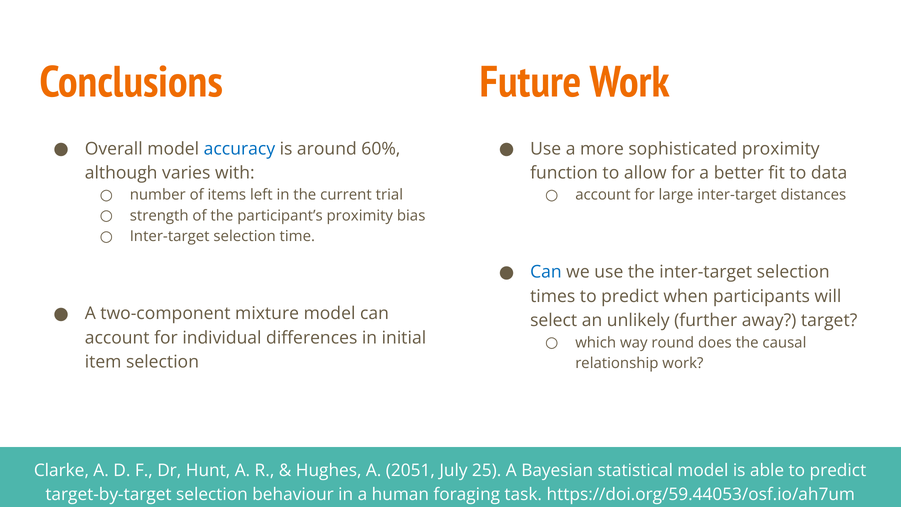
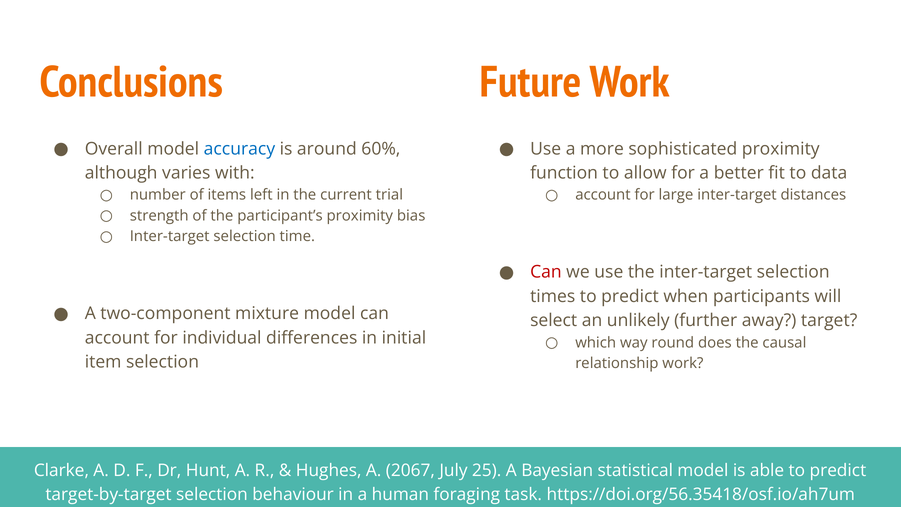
Can at (546, 272) colour: blue -> red
2051: 2051 -> 2067
https://doi.org/59.44053/osf.io/ah7um: https://doi.org/59.44053/osf.io/ah7um -> https://doi.org/56.35418/osf.io/ah7um
